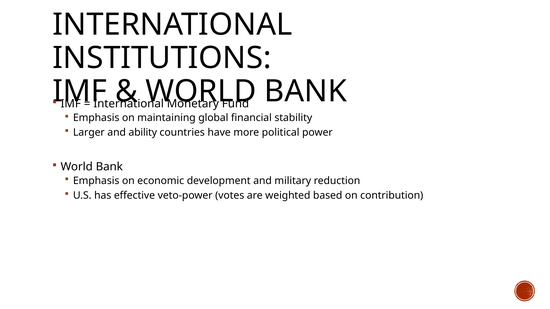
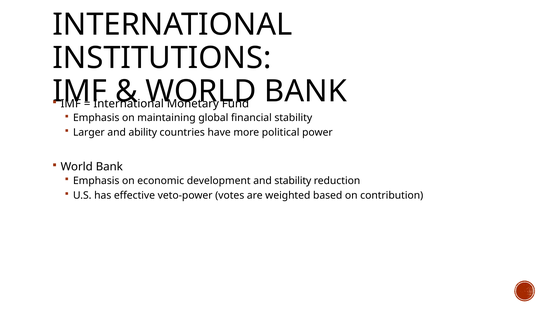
and military: military -> stability
